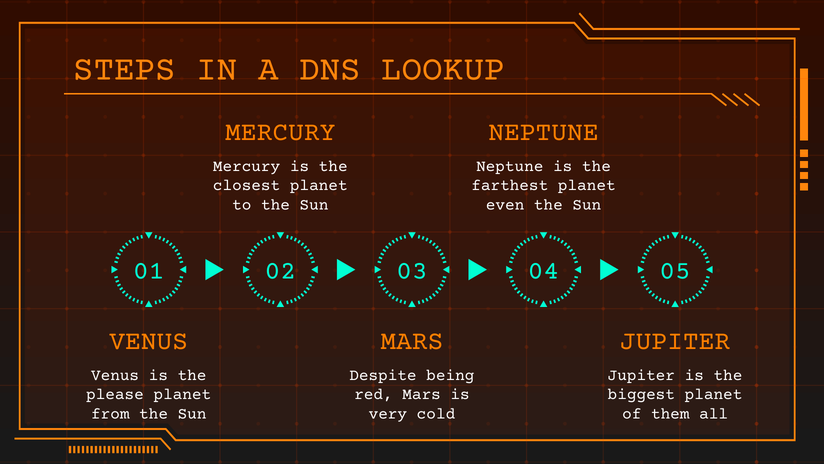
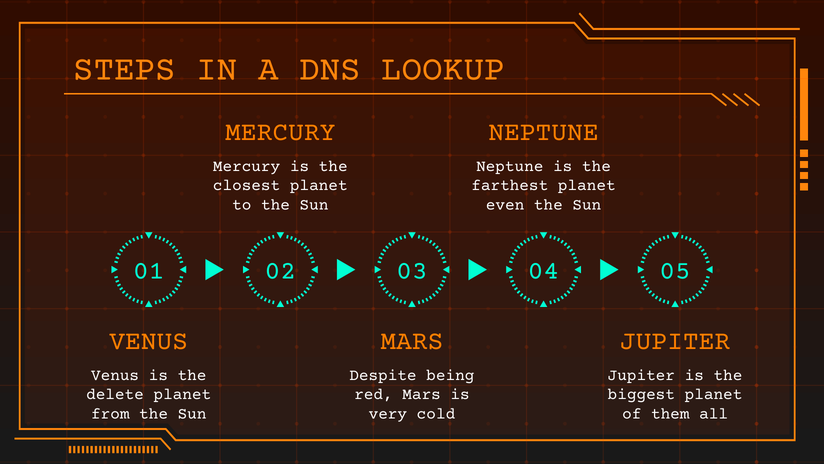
please: please -> delete
